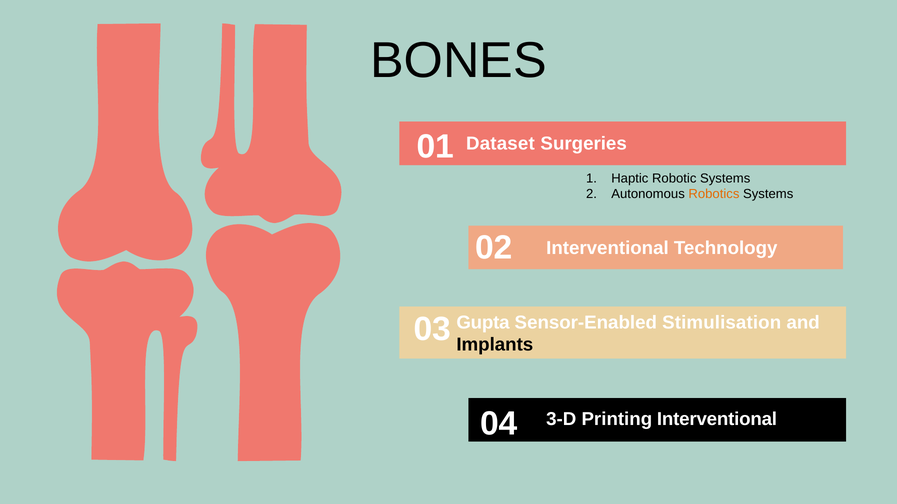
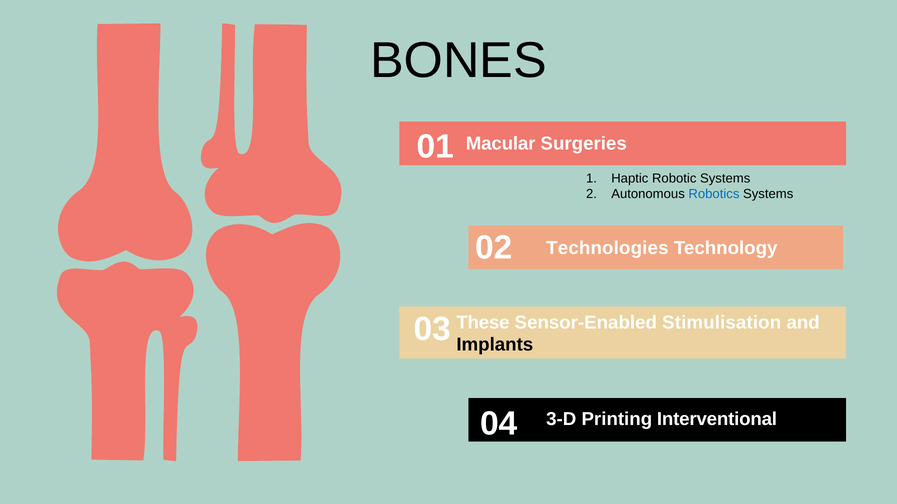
Dataset: Dataset -> Macular
Robotics colour: orange -> blue
Interventional at (607, 249): Interventional -> Technologies
Gupta: Gupta -> These
